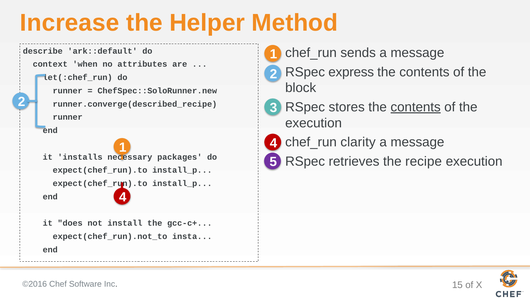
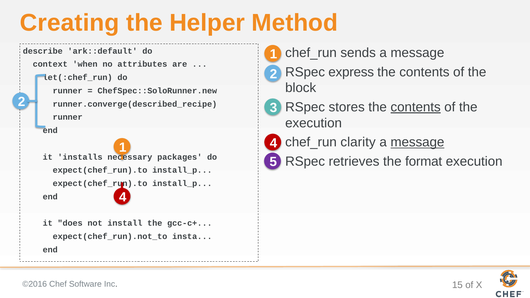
Increase: Increase -> Creating
message at (417, 142) underline: none -> present
recipe: recipe -> format
